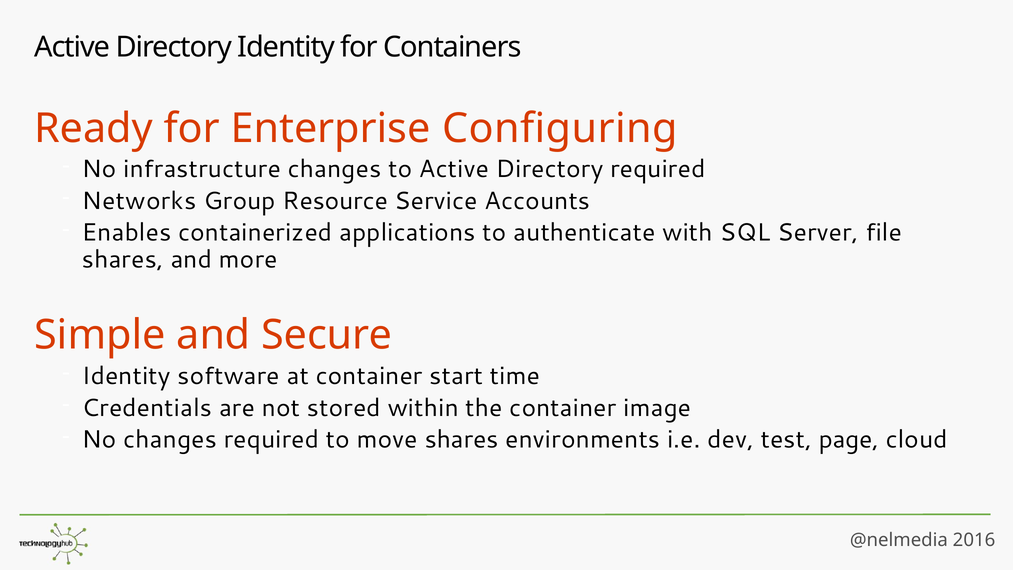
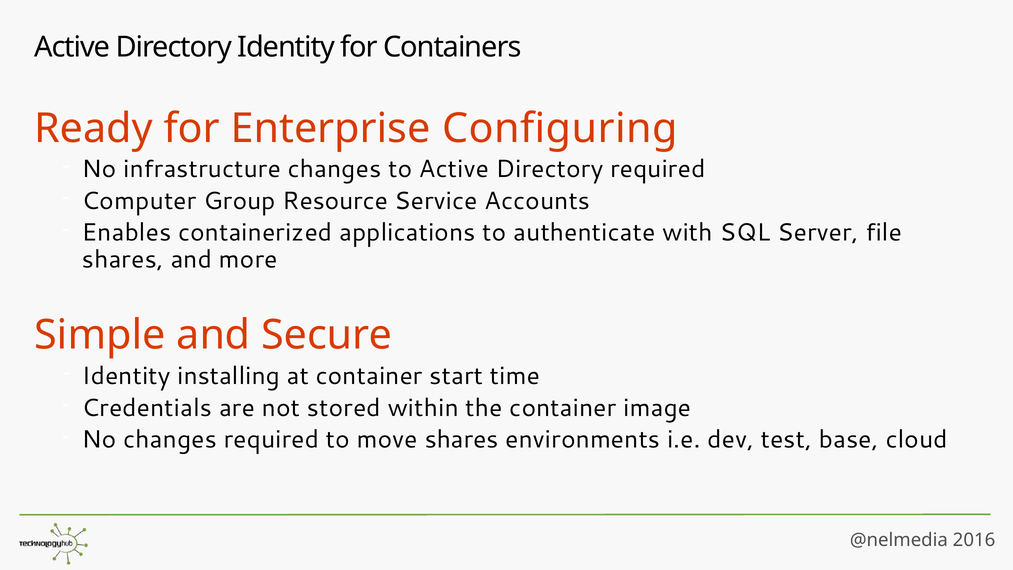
Networks: Networks -> Computer
software: software -> installing
page: page -> base
